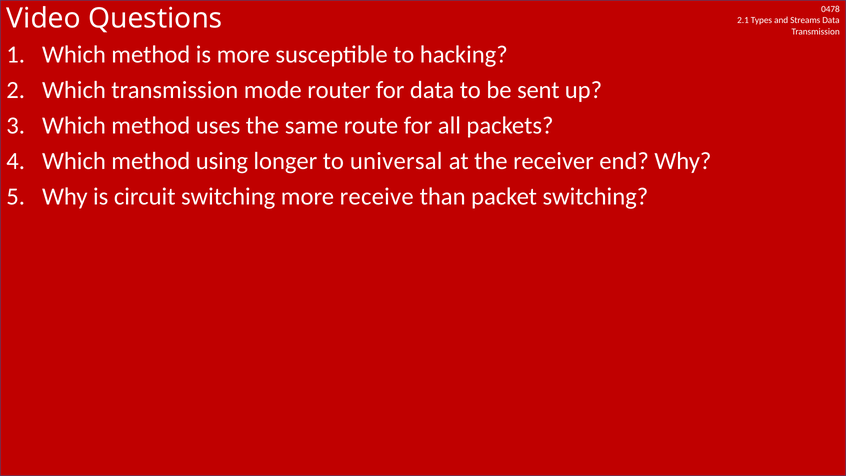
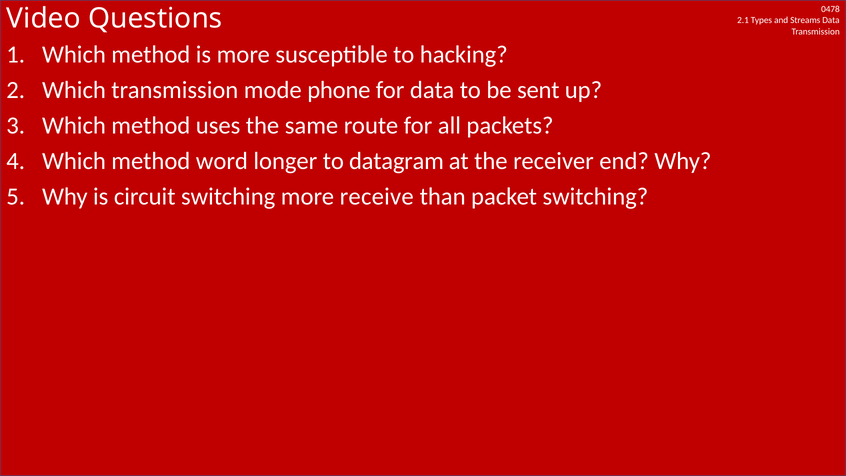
router: router -> phone
using: using -> word
universal: universal -> datagram
